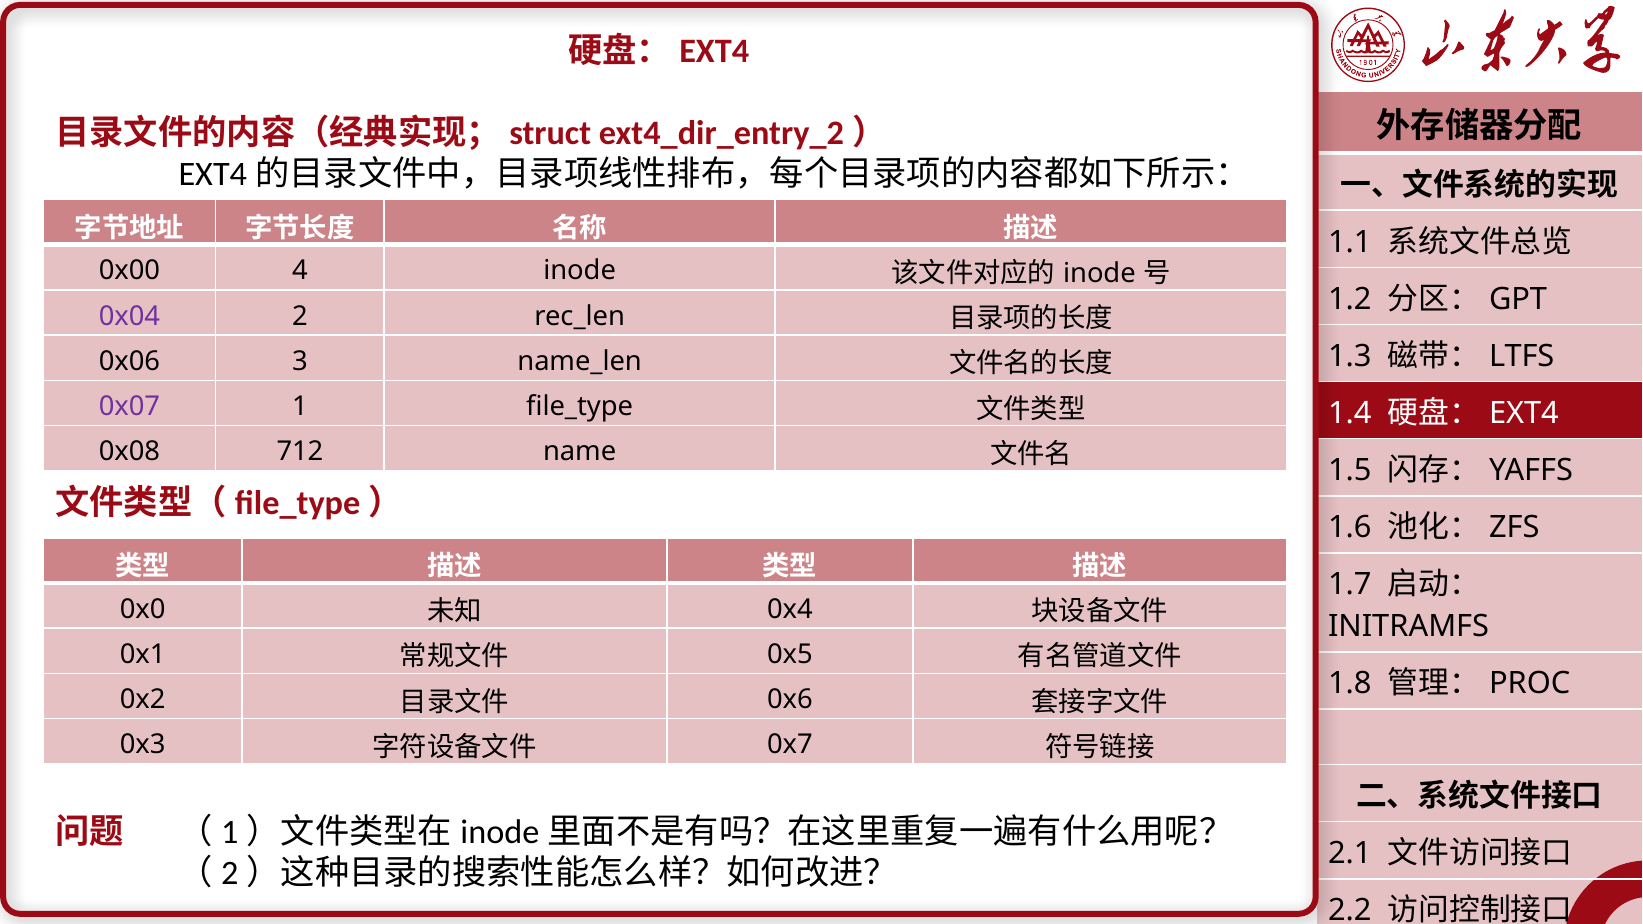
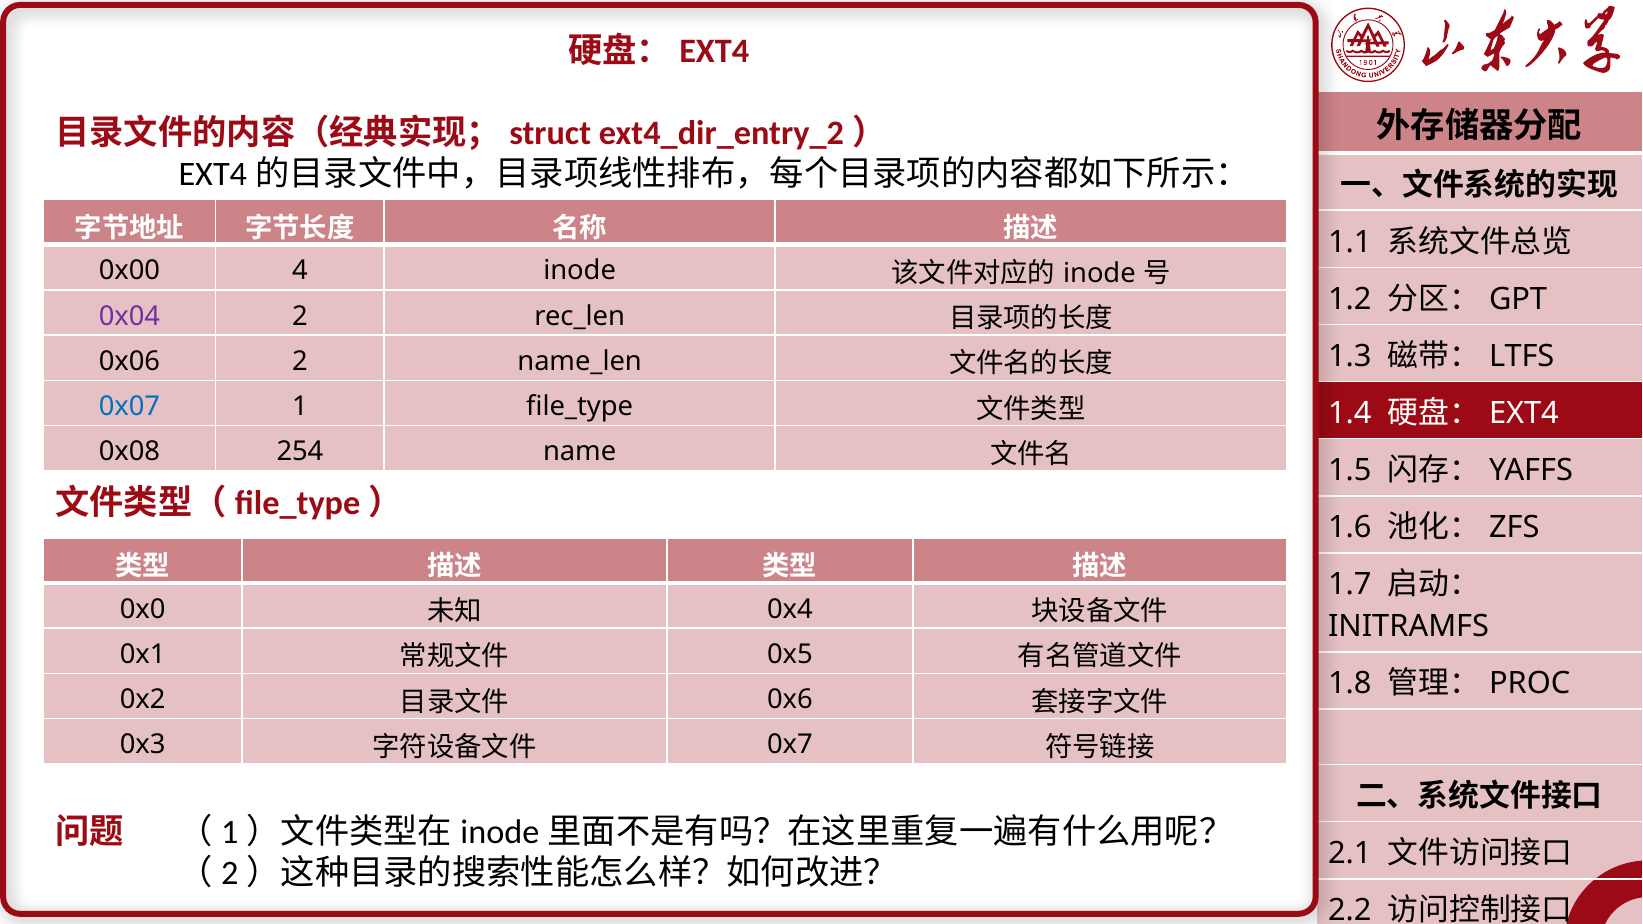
0x06 3: 3 -> 2
0x07 colour: purple -> blue
712: 712 -> 254
